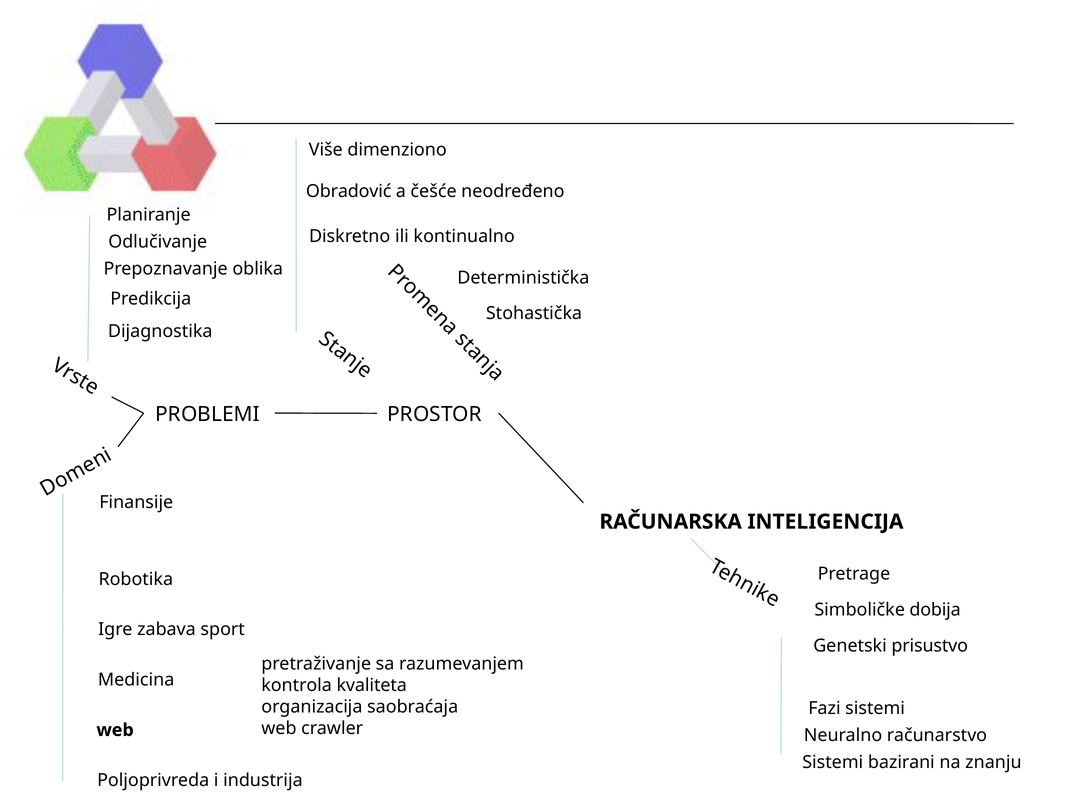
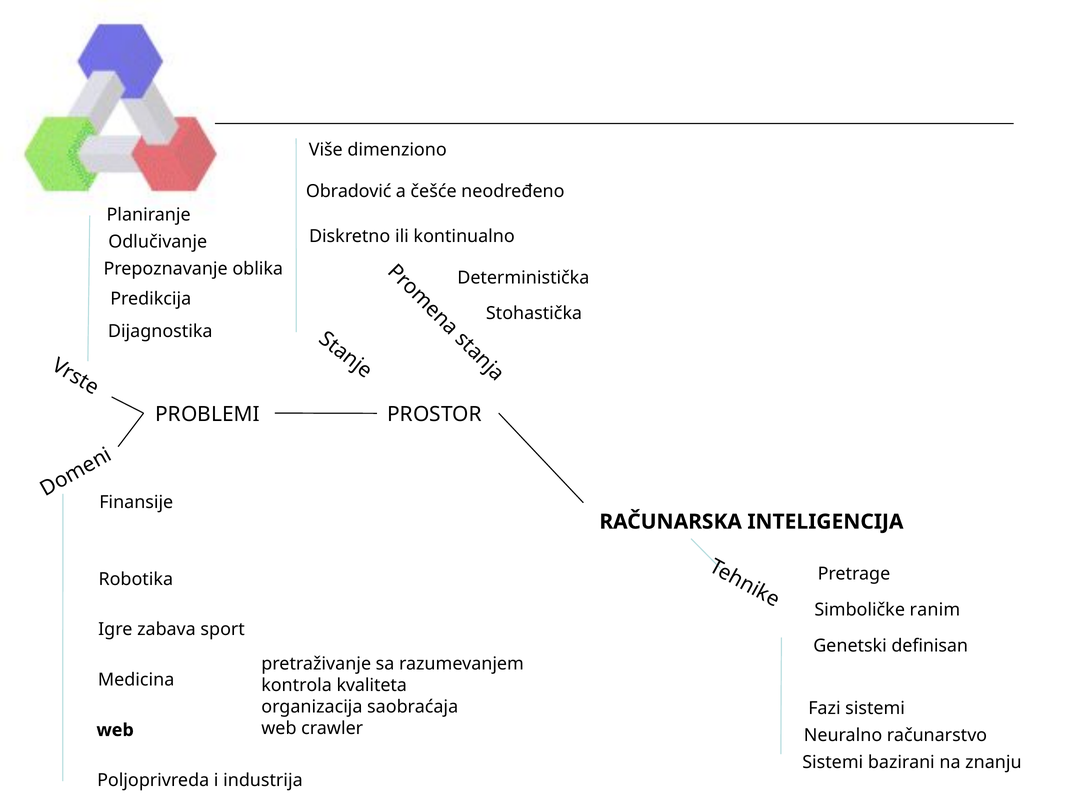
dobija: dobija -> ranim
prisustvo: prisustvo -> definisan
